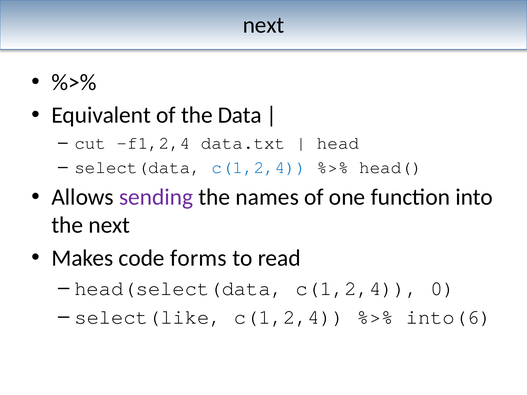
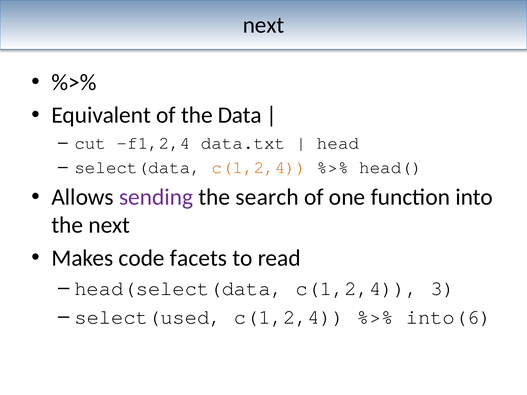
c(1,2,4 at (259, 168) colour: blue -> orange
names: names -> search
forms: forms -> facets
0: 0 -> 3
select(like: select(like -> select(used
